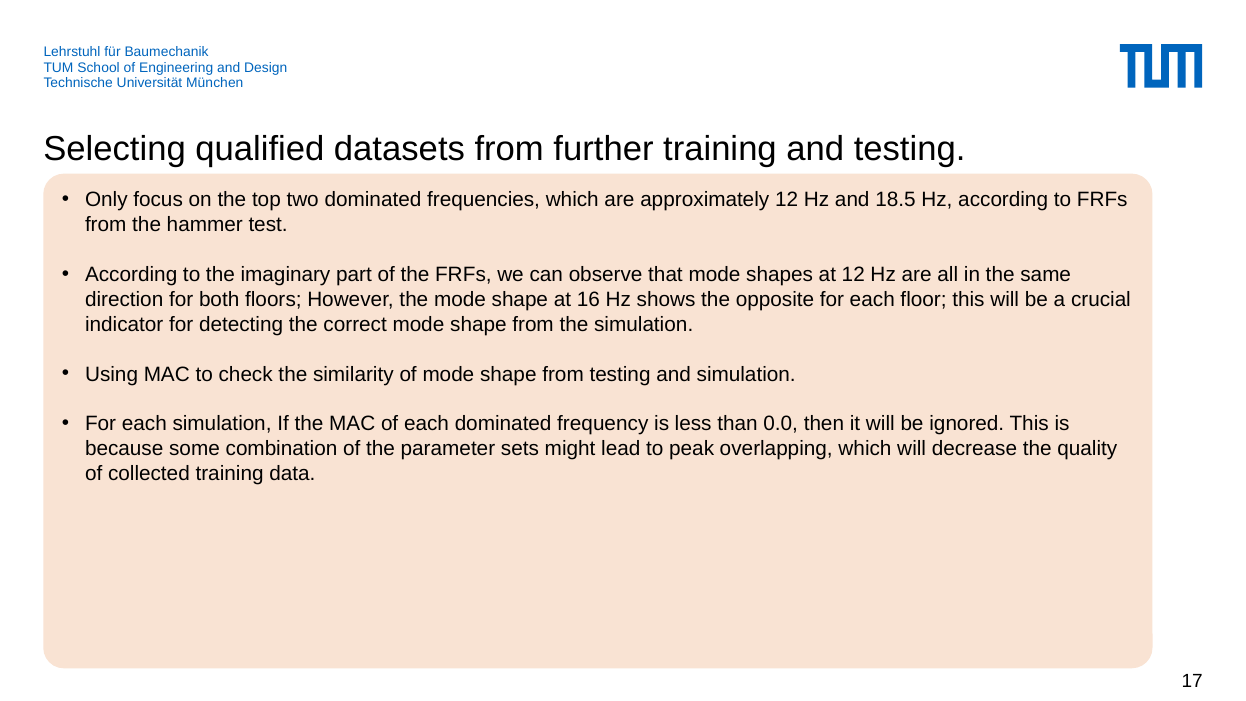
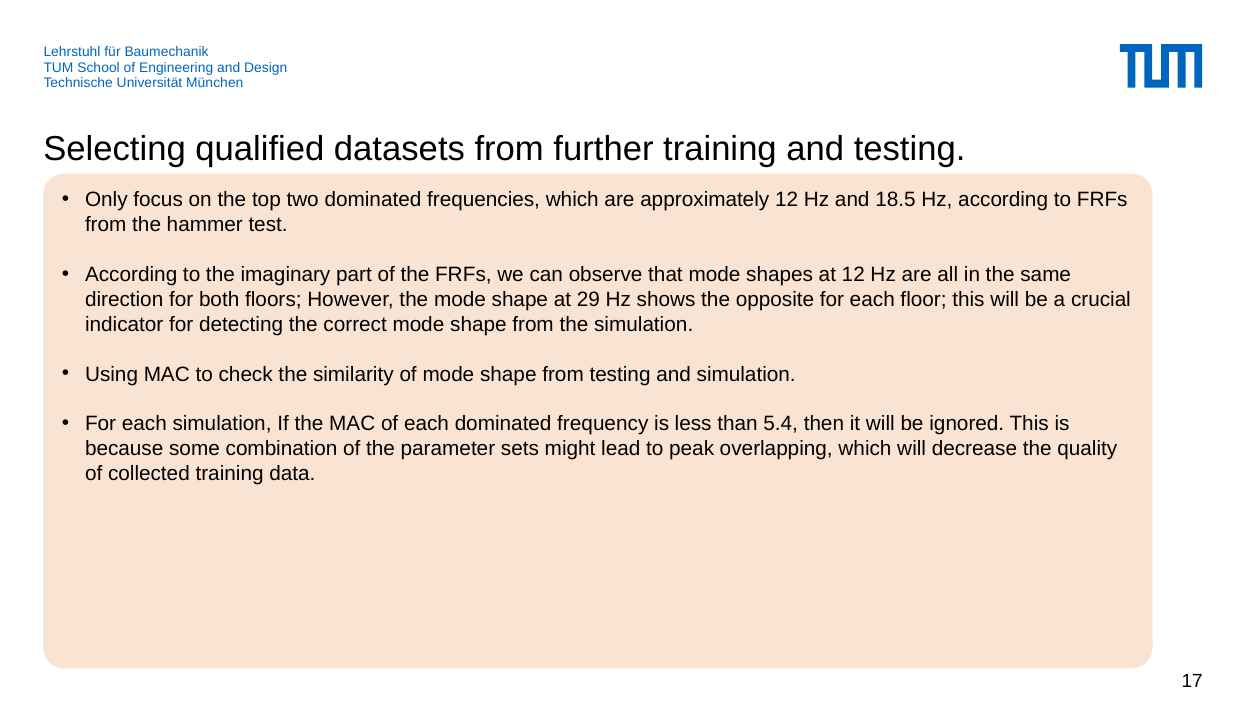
16: 16 -> 29
0.0: 0.0 -> 5.4
